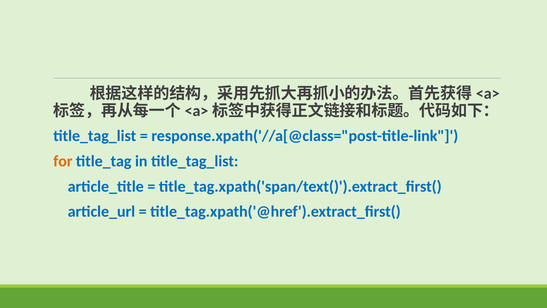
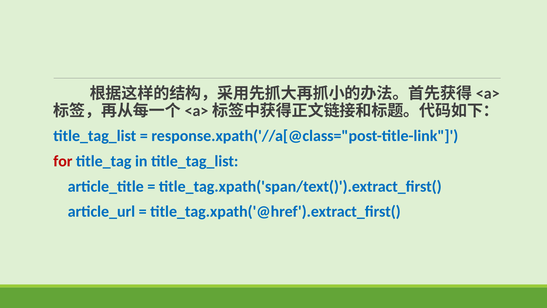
for colour: orange -> red
